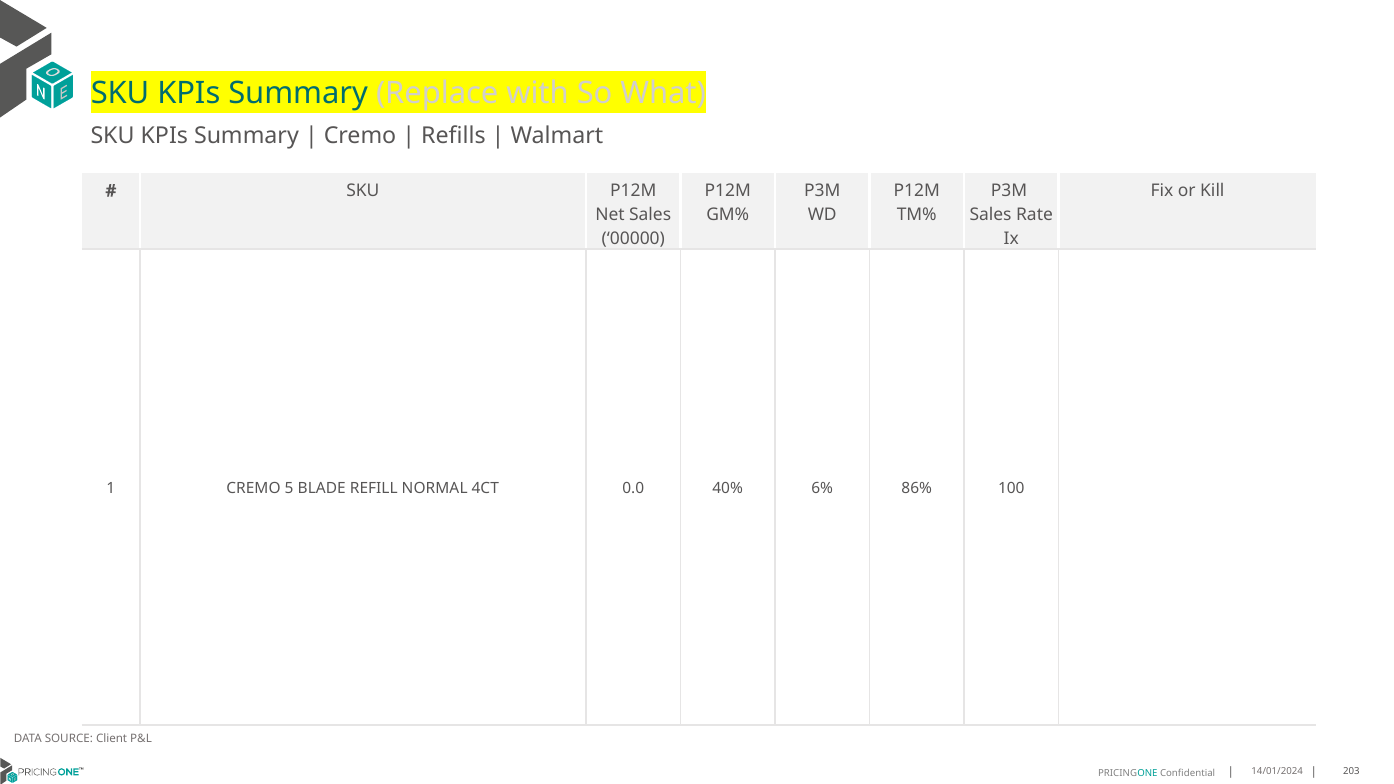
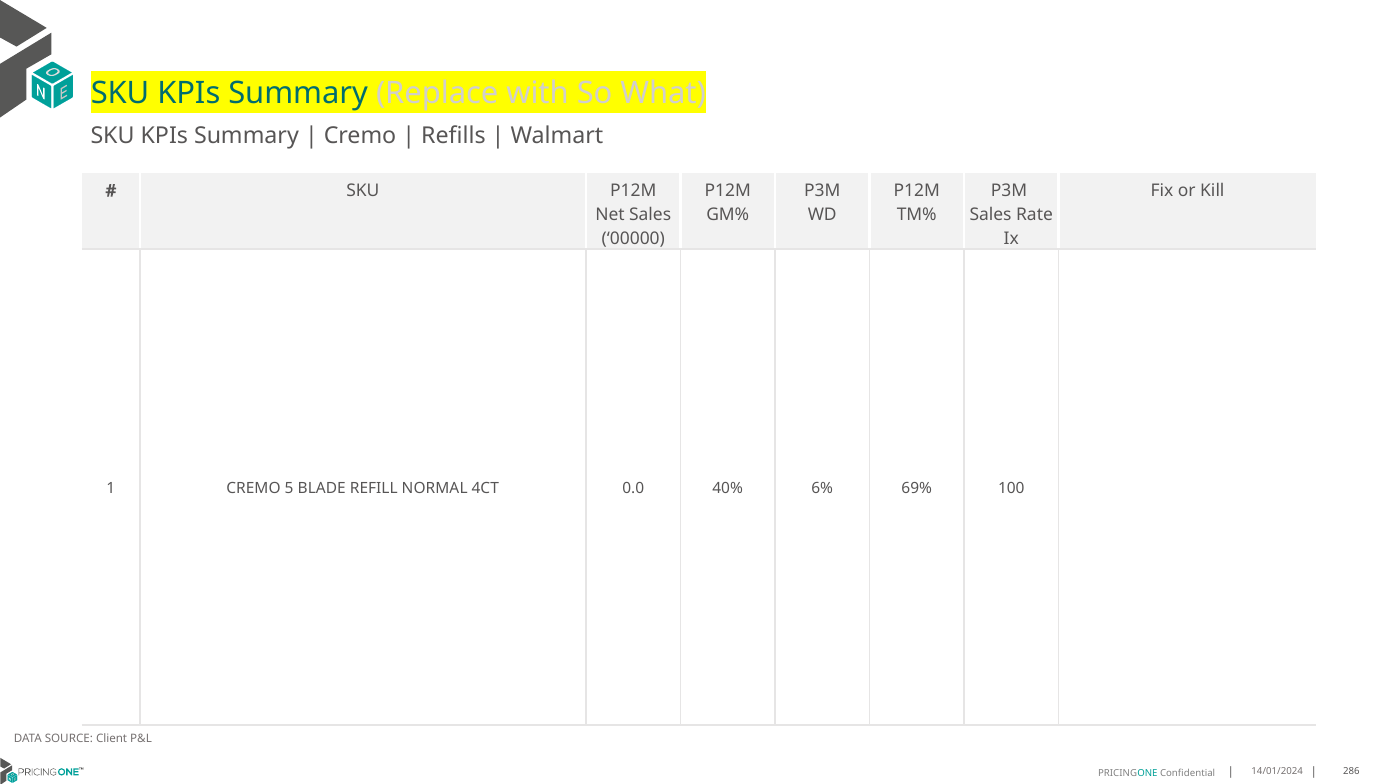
86%: 86% -> 69%
203: 203 -> 286
